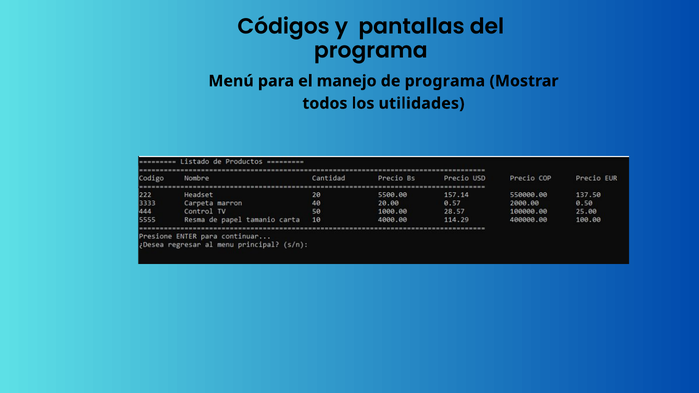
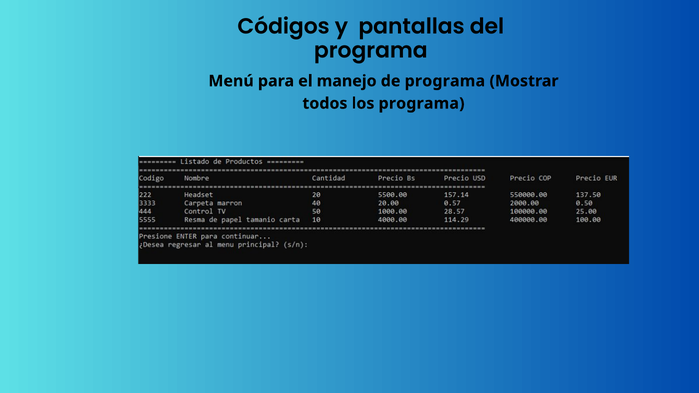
los utilidades: utilidades -> programa
